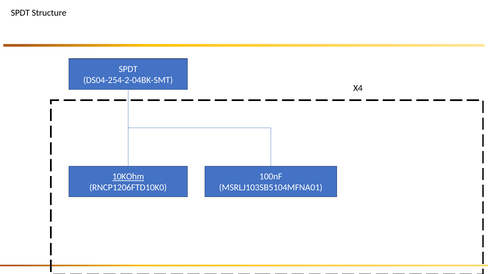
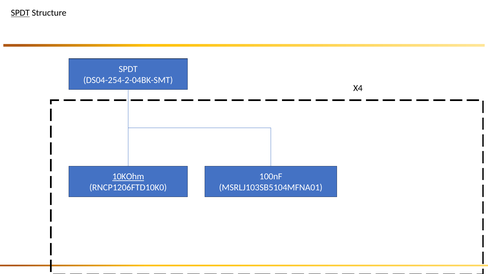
SPDT at (20, 13) underline: none -> present
